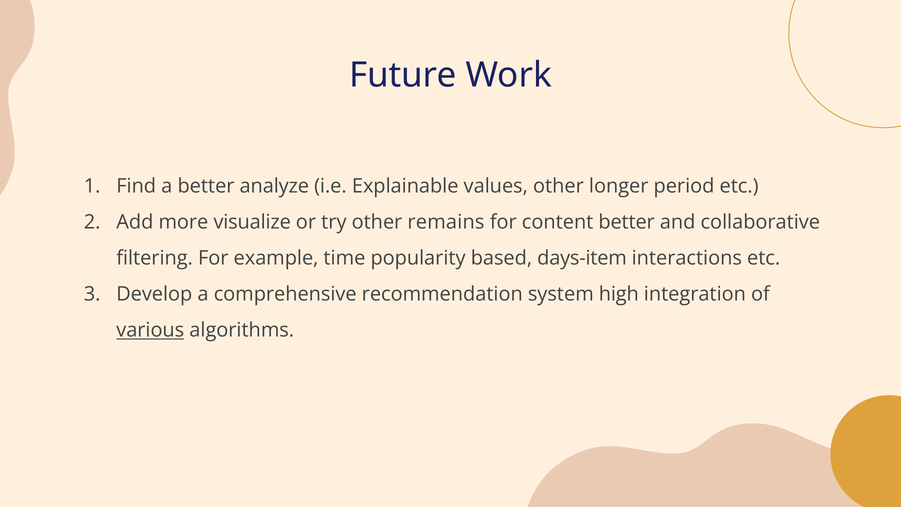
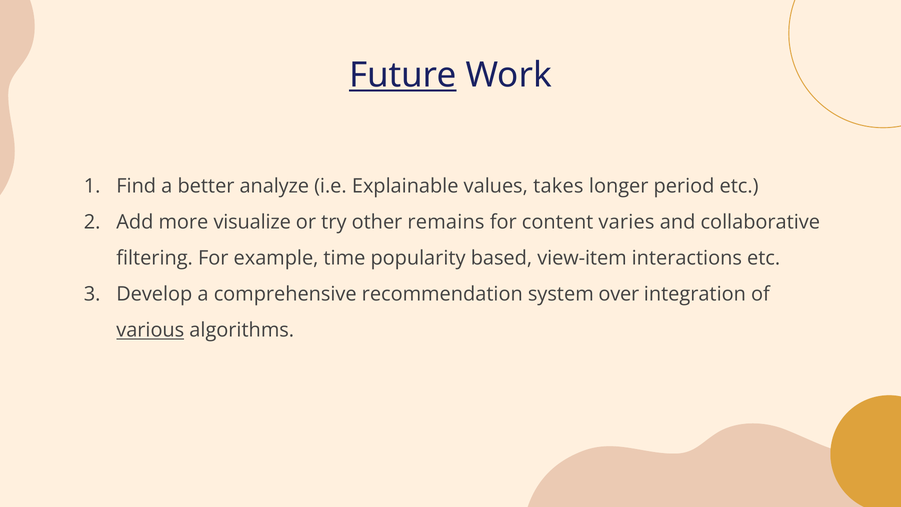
Future underline: none -> present
values other: other -> takes
content better: better -> varies
days-item: days-item -> view-item
high: high -> over
